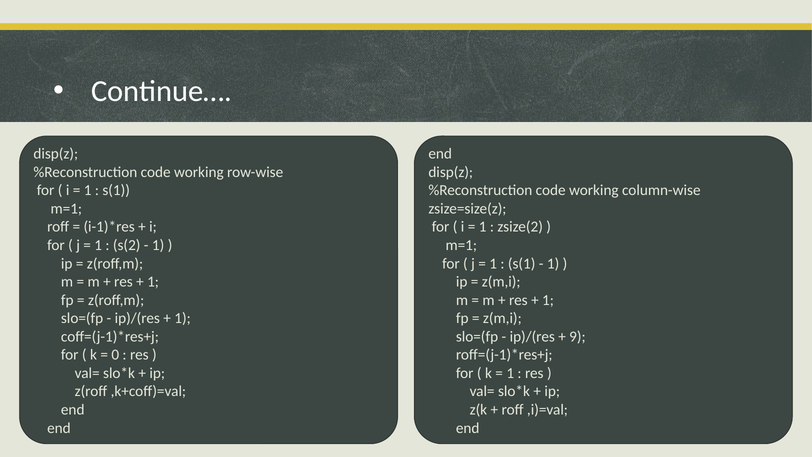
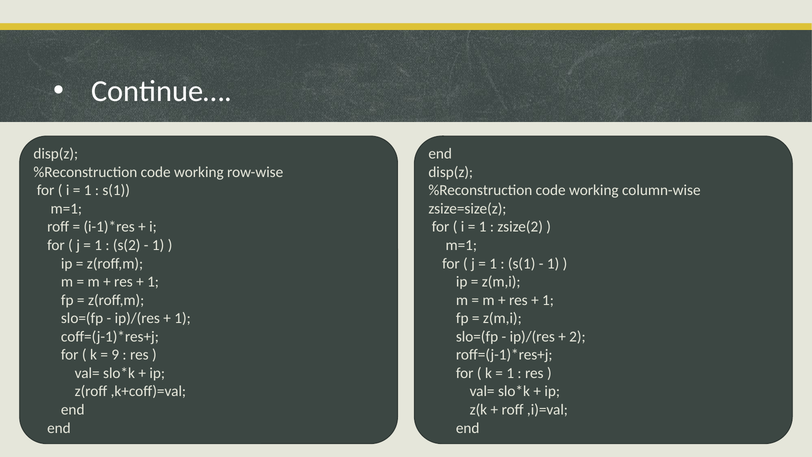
9: 9 -> 2
0: 0 -> 9
